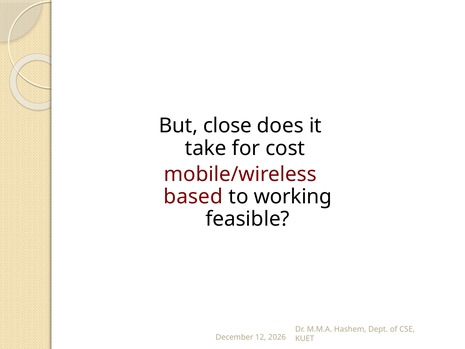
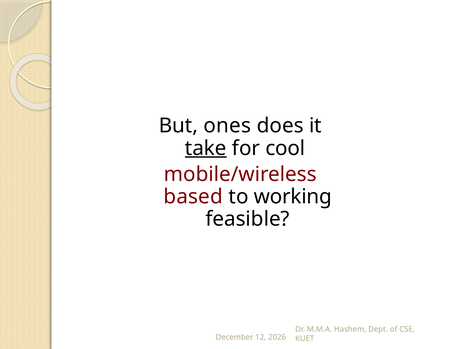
close: close -> ones
take underline: none -> present
cost: cost -> cool
